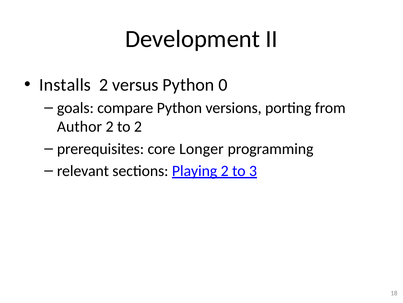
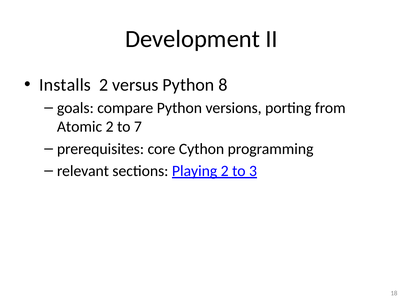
0: 0 -> 8
Author: Author -> Atomic
to 2: 2 -> 7
Longer: Longer -> Cython
